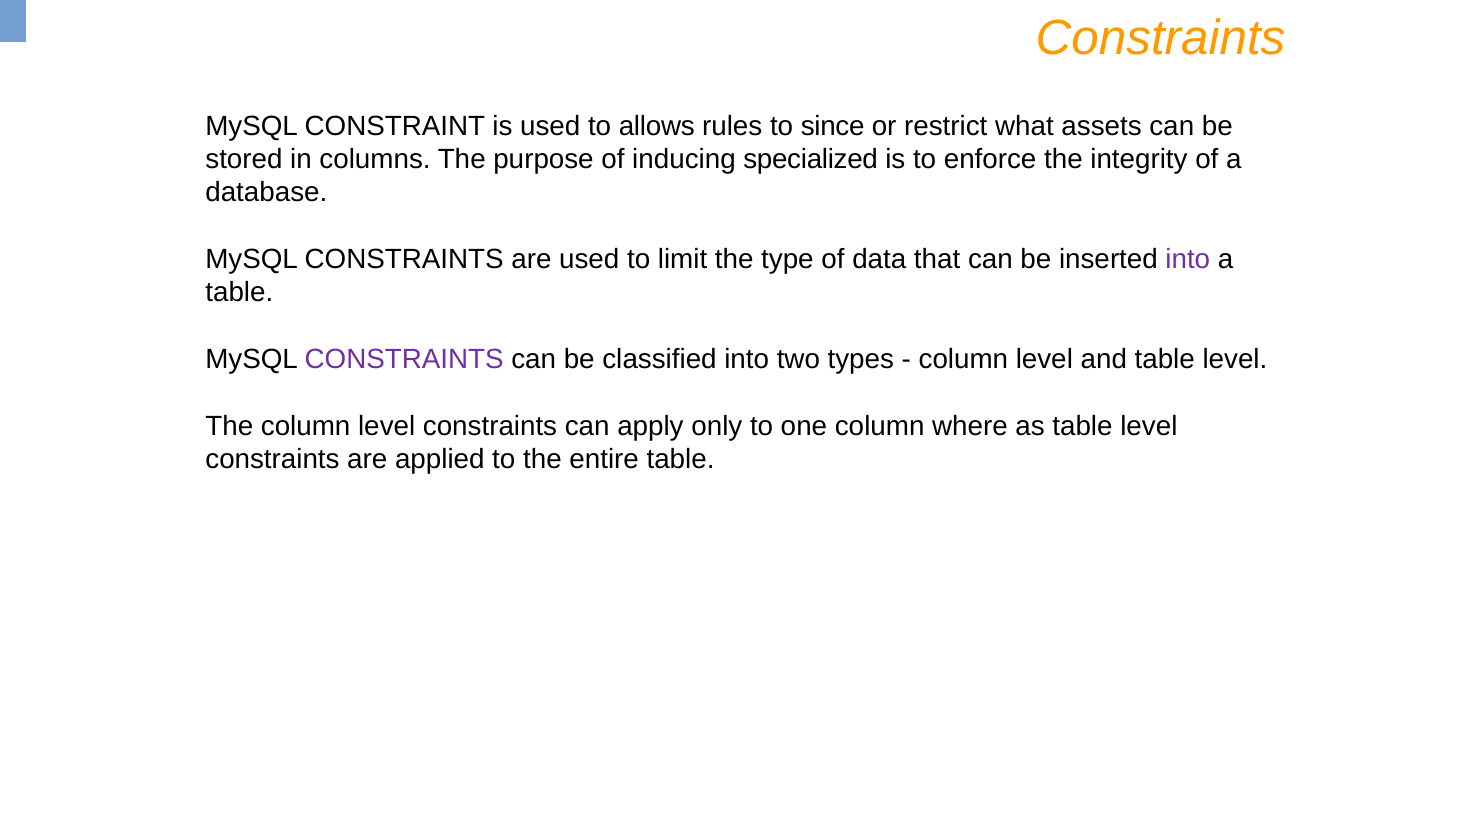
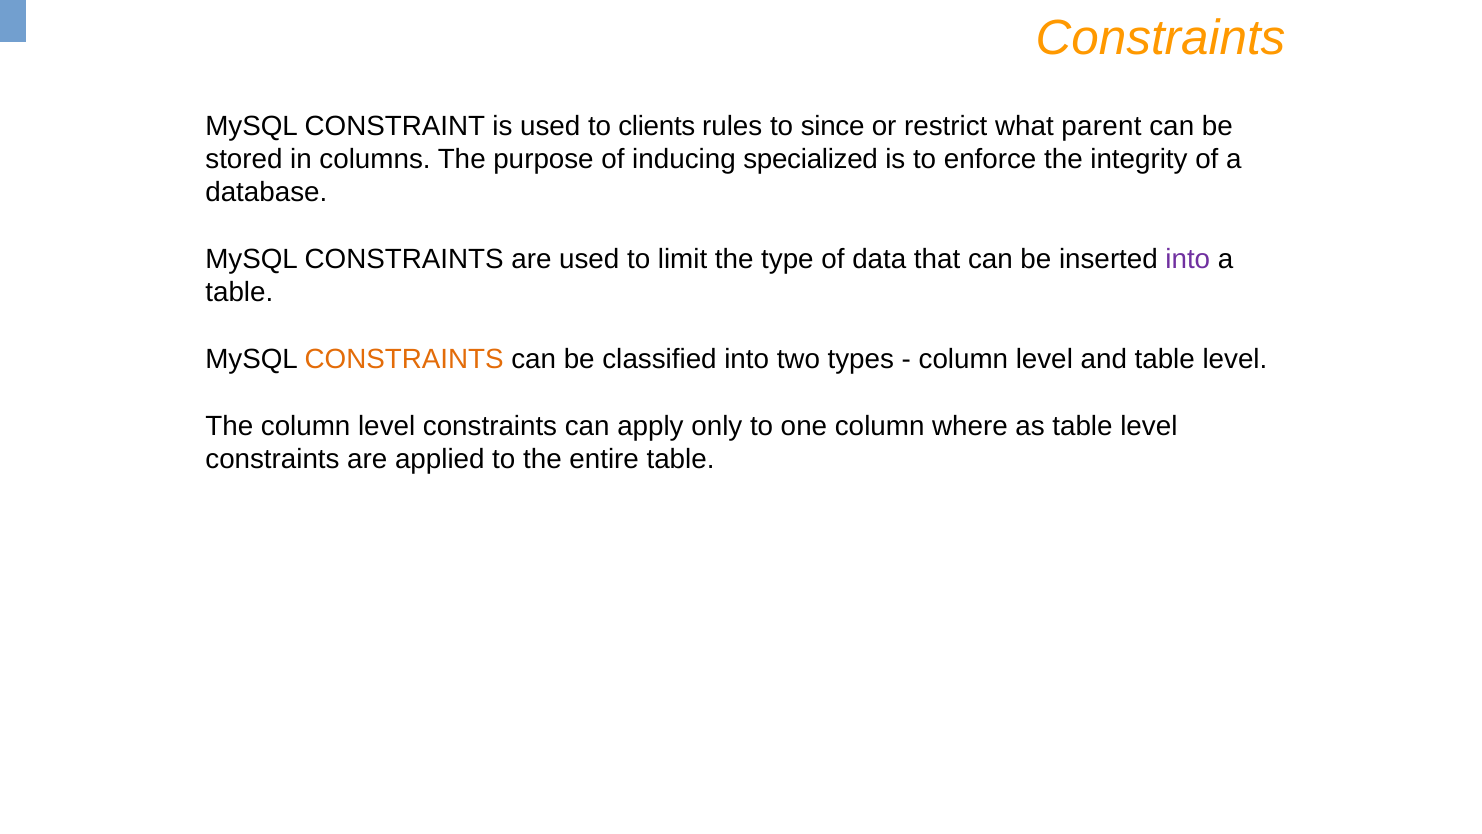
allows: allows -> clients
assets: assets -> parent
CONSTRAINTS at (404, 359) colour: purple -> orange
